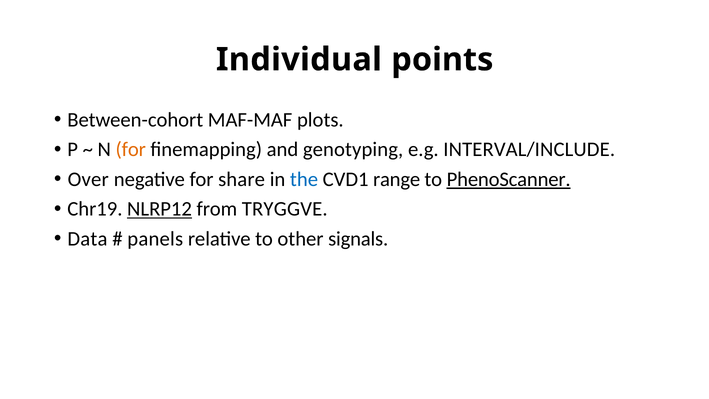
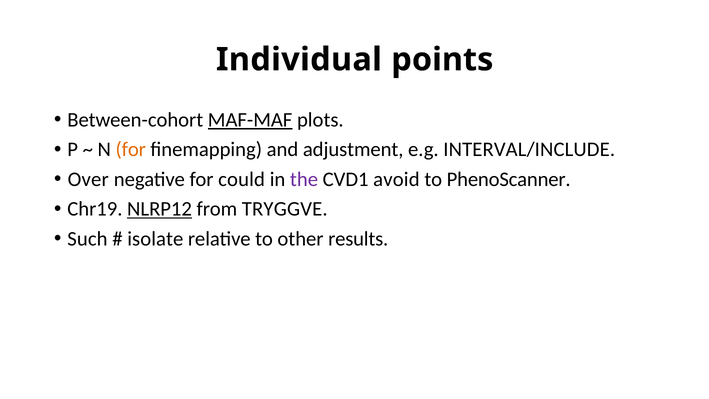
MAF-MAF underline: none -> present
genotyping: genotyping -> adjustment
share: share -> could
the colour: blue -> purple
range: range -> avoid
PhenoScanner underline: present -> none
Data: Data -> Such
panels: panels -> isolate
signals: signals -> results
